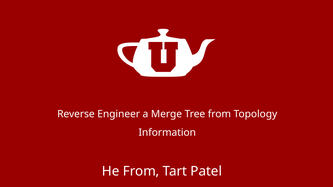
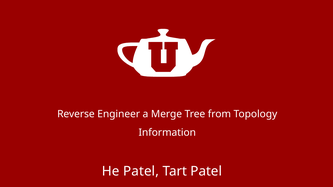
He From: From -> Patel
